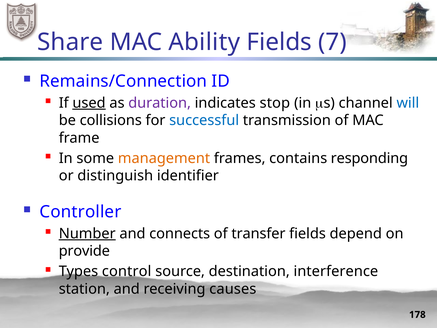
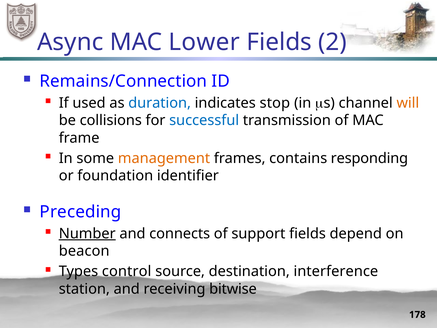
Share: Share -> Async
Ability: Ability -> Lower
7: 7 -> 2
used underline: present -> none
duration colour: purple -> blue
will colour: blue -> orange
distinguish: distinguish -> foundation
Controller: Controller -> Preceding
transfer: transfer -> support
provide: provide -> beacon
causes: causes -> bitwise
